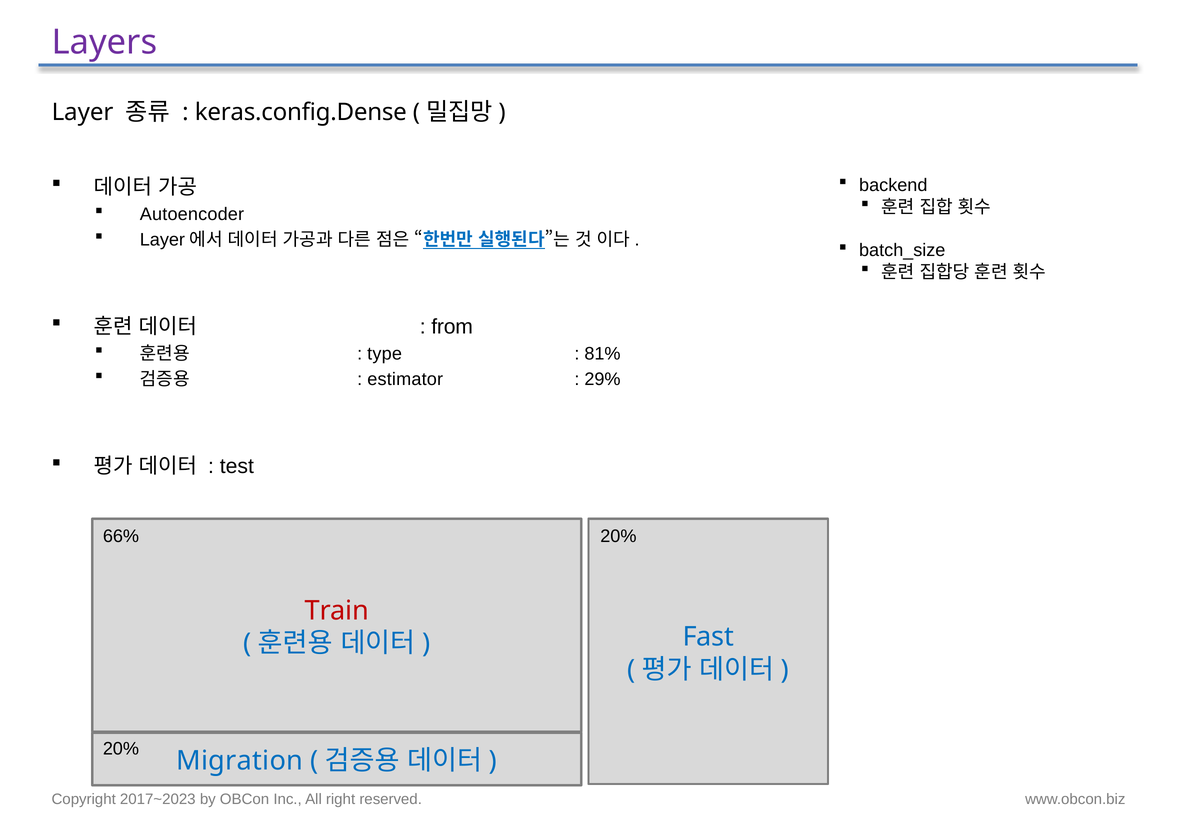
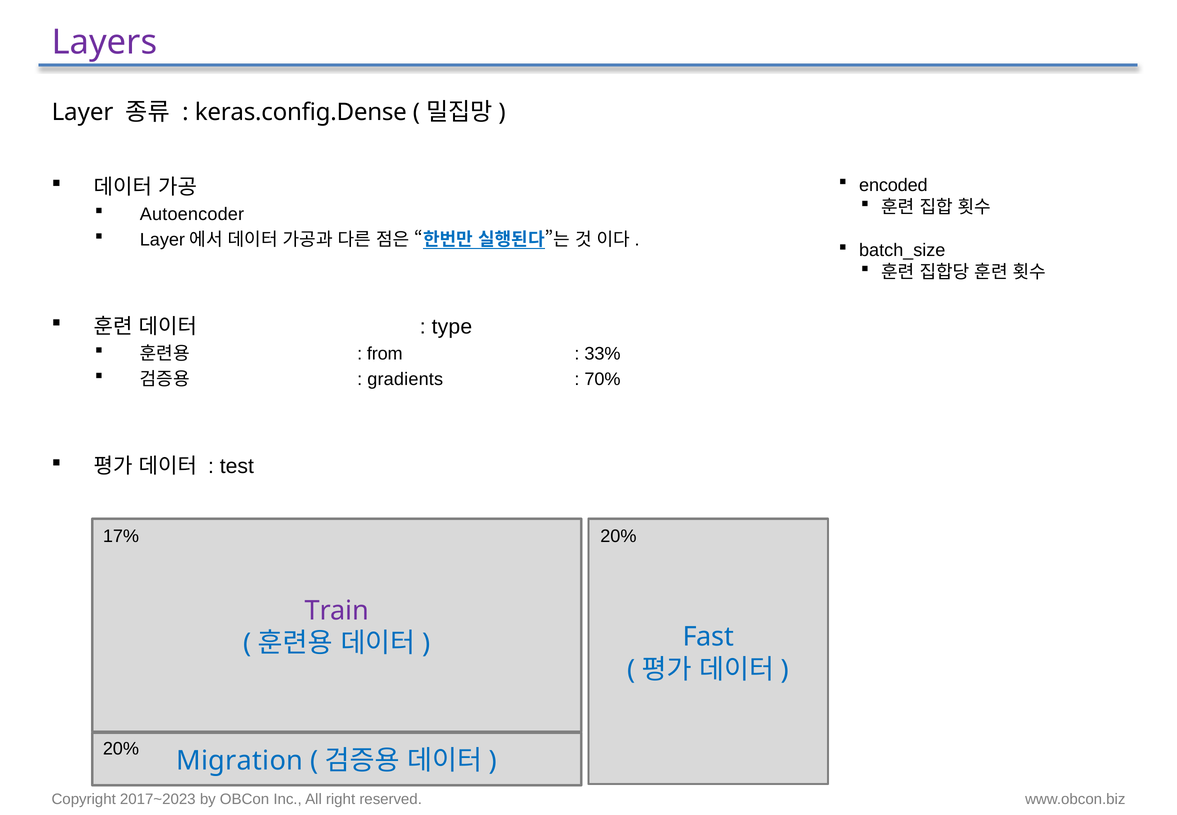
backend: backend -> encoded
from: from -> type
type: type -> from
81%: 81% -> 33%
estimator: estimator -> gradients
29%: 29% -> 70%
66%: 66% -> 17%
Train colour: red -> purple
